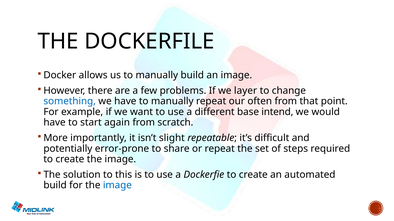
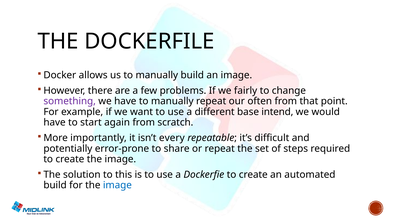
layer: layer -> fairly
something colour: blue -> purple
slight: slight -> every
